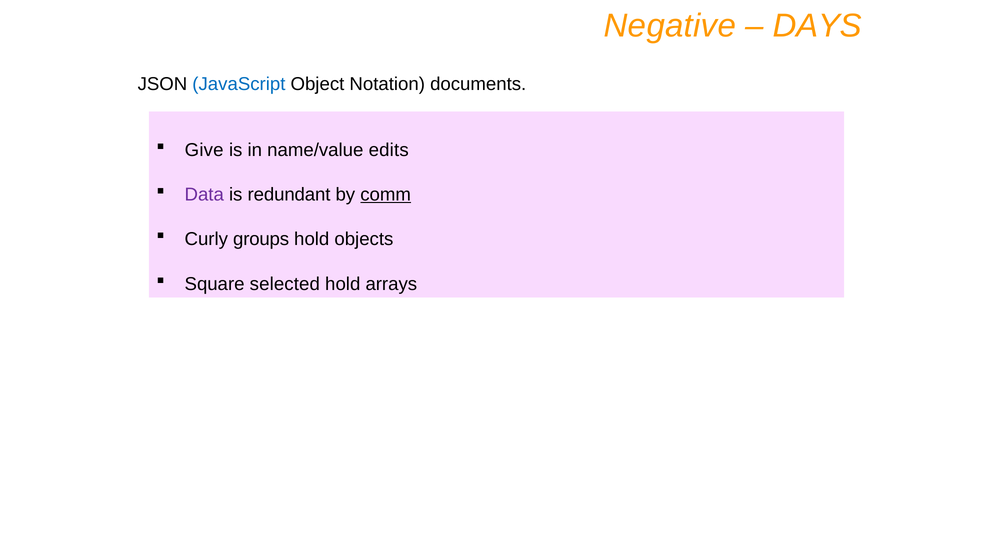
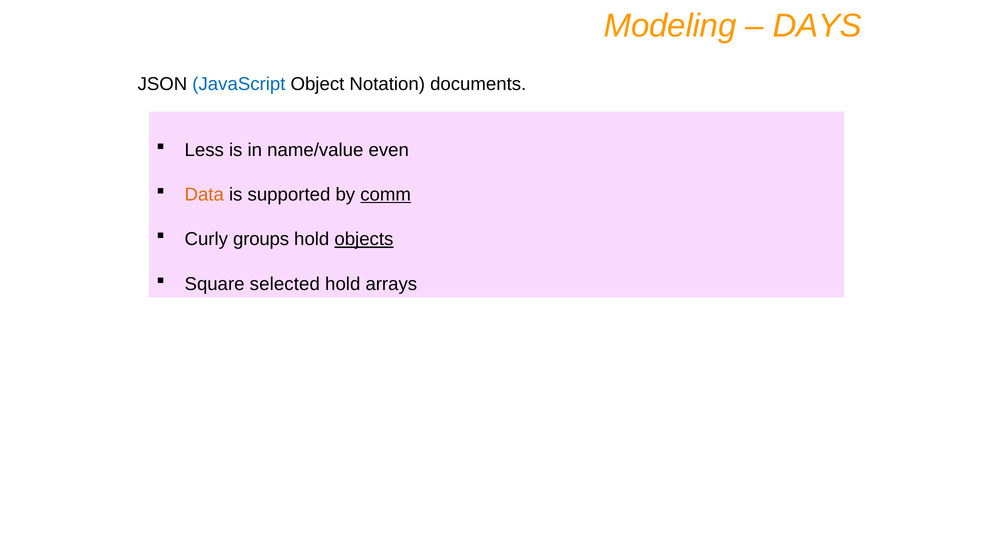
Negative: Negative -> Modeling
Give: Give -> Less
edits: edits -> even
Data colour: purple -> orange
redundant: redundant -> supported
objects underline: none -> present
